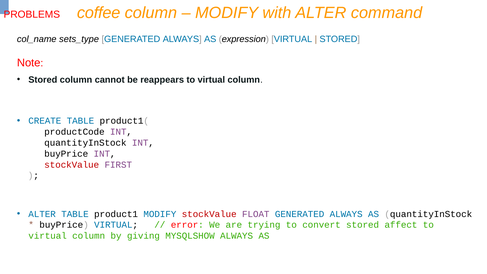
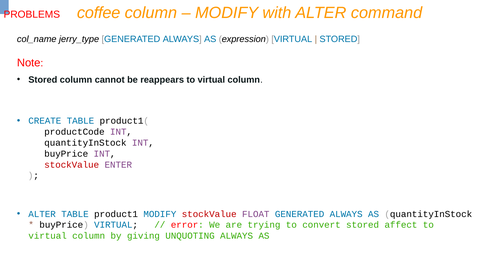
sets_type: sets_type -> jerry_type
FIRST: FIRST -> ENTER
MYSQLSHOW: MYSQLSHOW -> UNQUOTING
